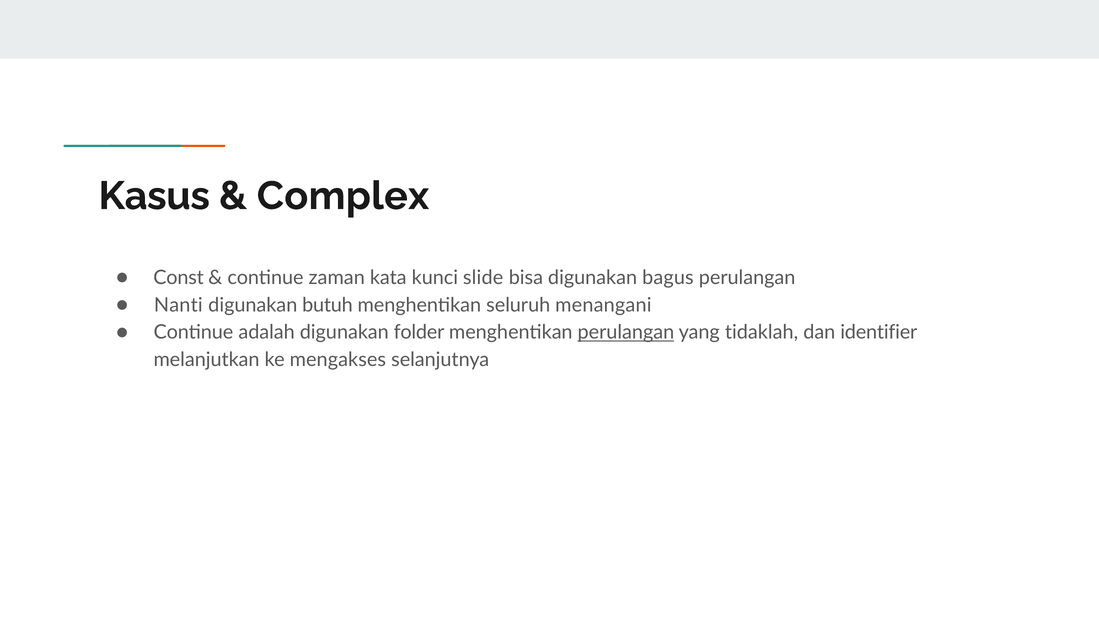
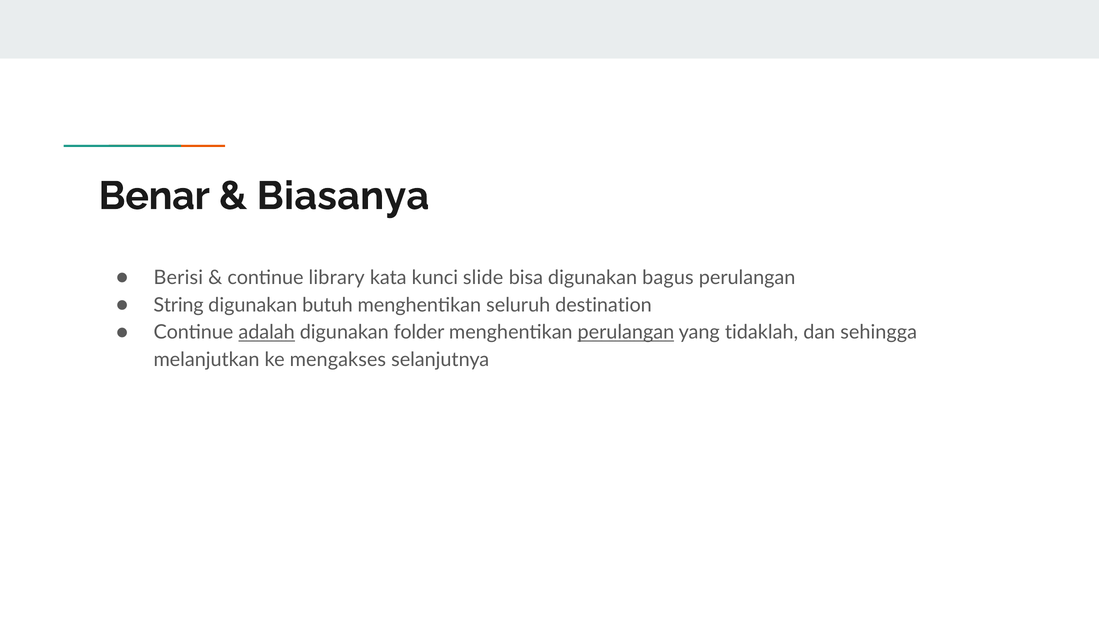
Kasus: Kasus -> Benar
Complex: Complex -> Biasanya
Const: Const -> Berisi
zaman: zaman -> library
Nanti: Nanti -> String
menangani: menangani -> destination
adalah underline: none -> present
identifier: identifier -> sehingga
